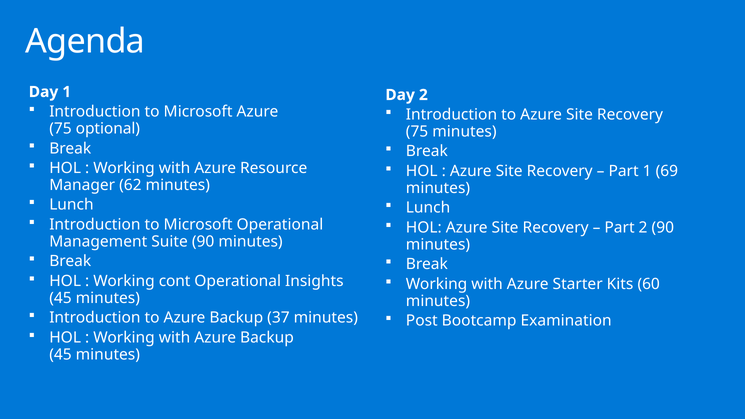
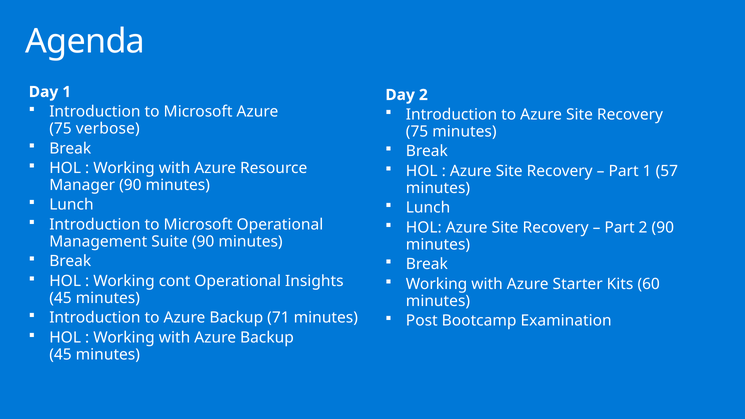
optional: optional -> verbose
69: 69 -> 57
Manager 62: 62 -> 90
37: 37 -> 71
